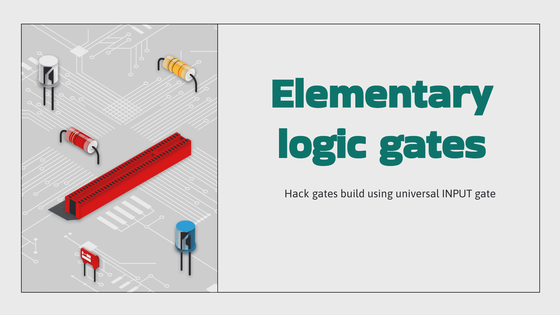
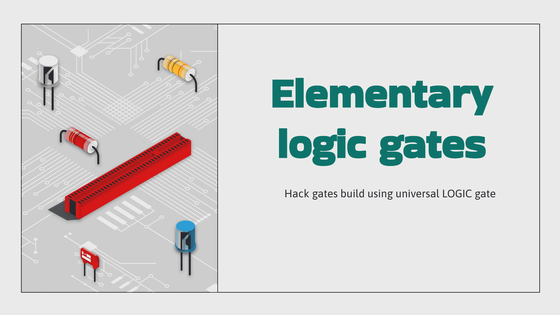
universal INPUT: INPUT -> LOGIC
